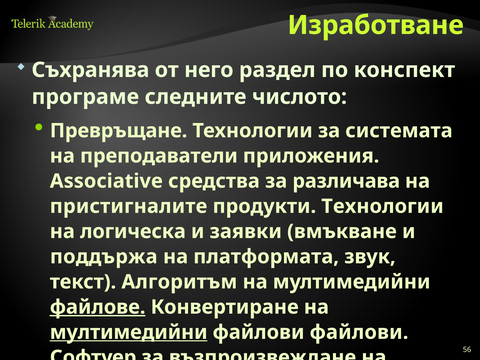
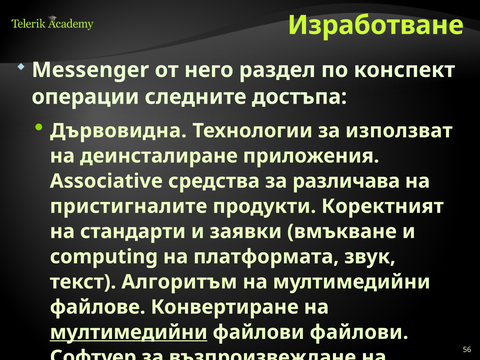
Съхранява: Съхранява -> Messenger
програме: програме -> операции
числото: числото -> достъпа
Превръщане: Превръщане -> Дървовидна
системата: системата -> използват
преподаватели: преподаватели -> деинсталиране
продукти Технологии: Технологии -> Коректният
логическа: логическа -> стандарти
поддържа: поддържа -> computing
файлове underline: present -> none
